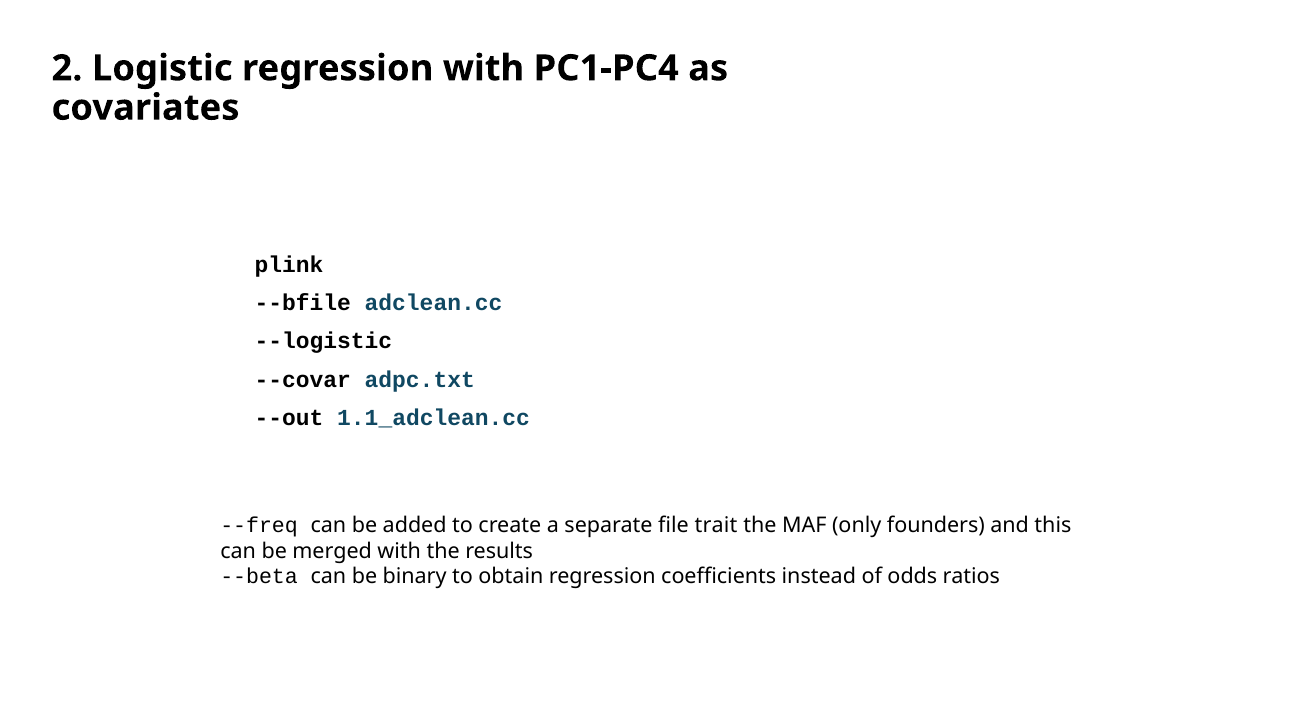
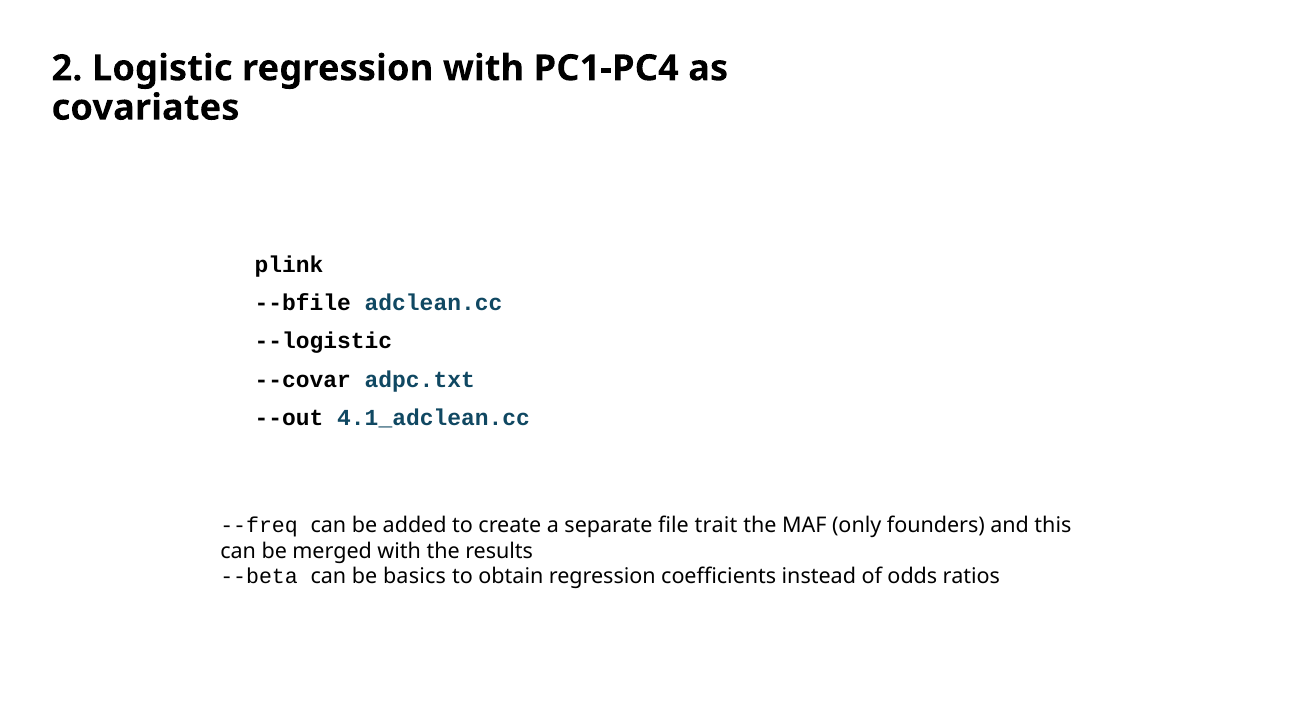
1.1_adclean.cc: 1.1_adclean.cc -> 4.1_adclean.cc
binary: binary -> basics
